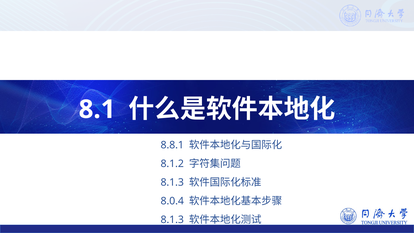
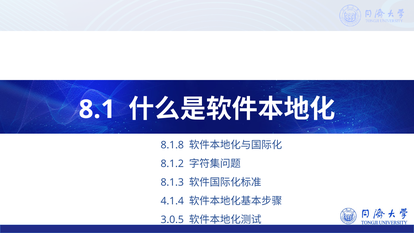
8.8.1: 8.8.1 -> 8.1.8
8.0.4: 8.0.4 -> 4.1.4
8.1.3 at (172, 220): 8.1.3 -> 3.0.5
